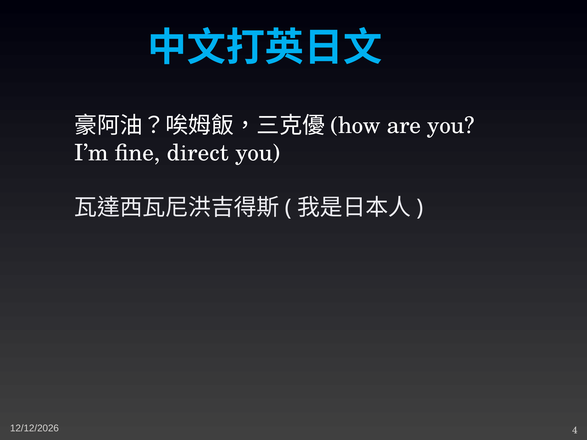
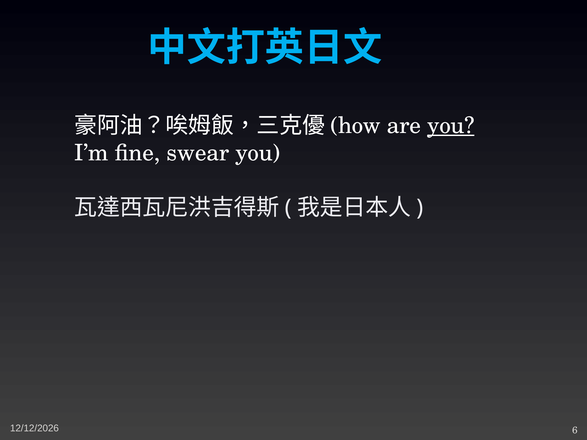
you at (451, 126) underline: none -> present
direct: direct -> swear
4: 4 -> 6
